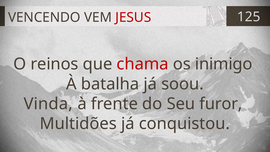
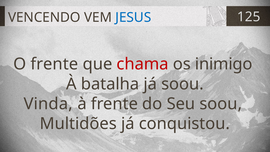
JESUS colour: red -> blue
O reinos: reinos -> frente
Seu furor: furor -> soou
